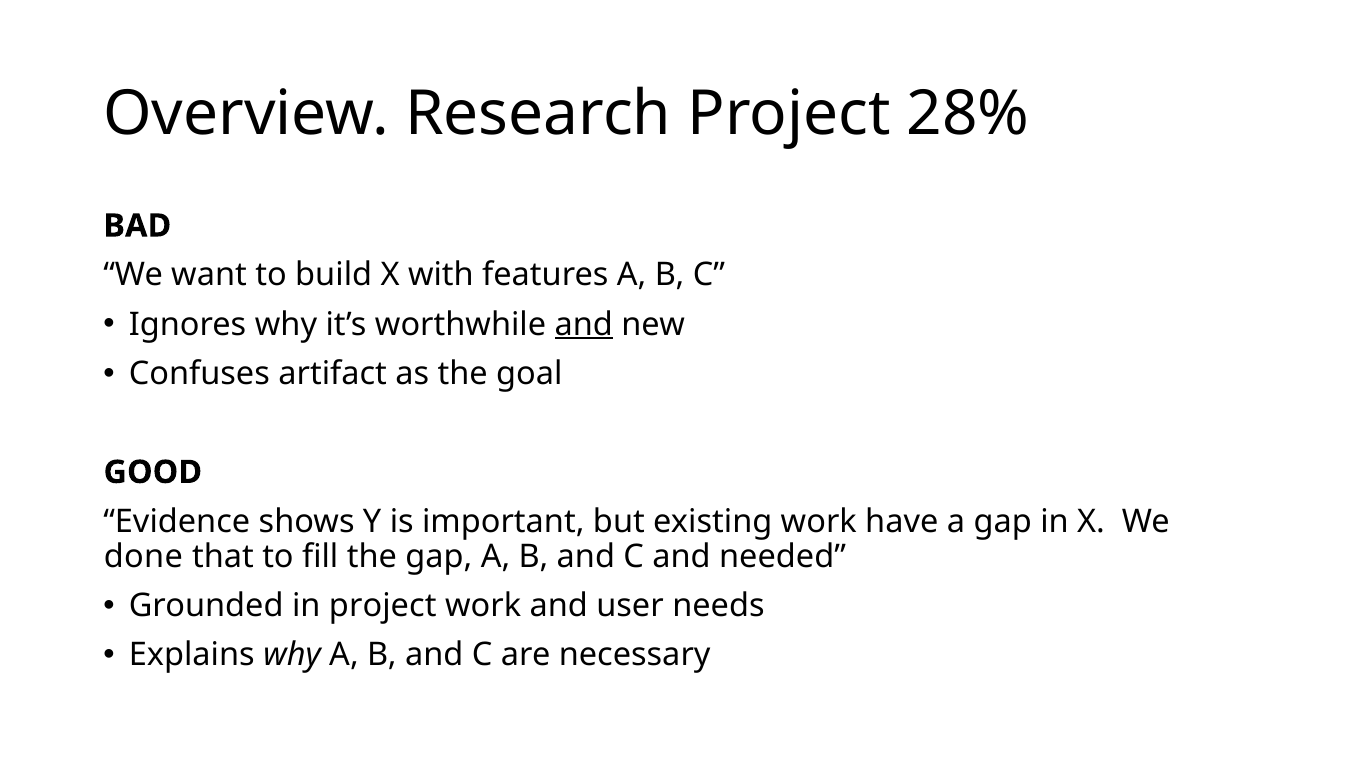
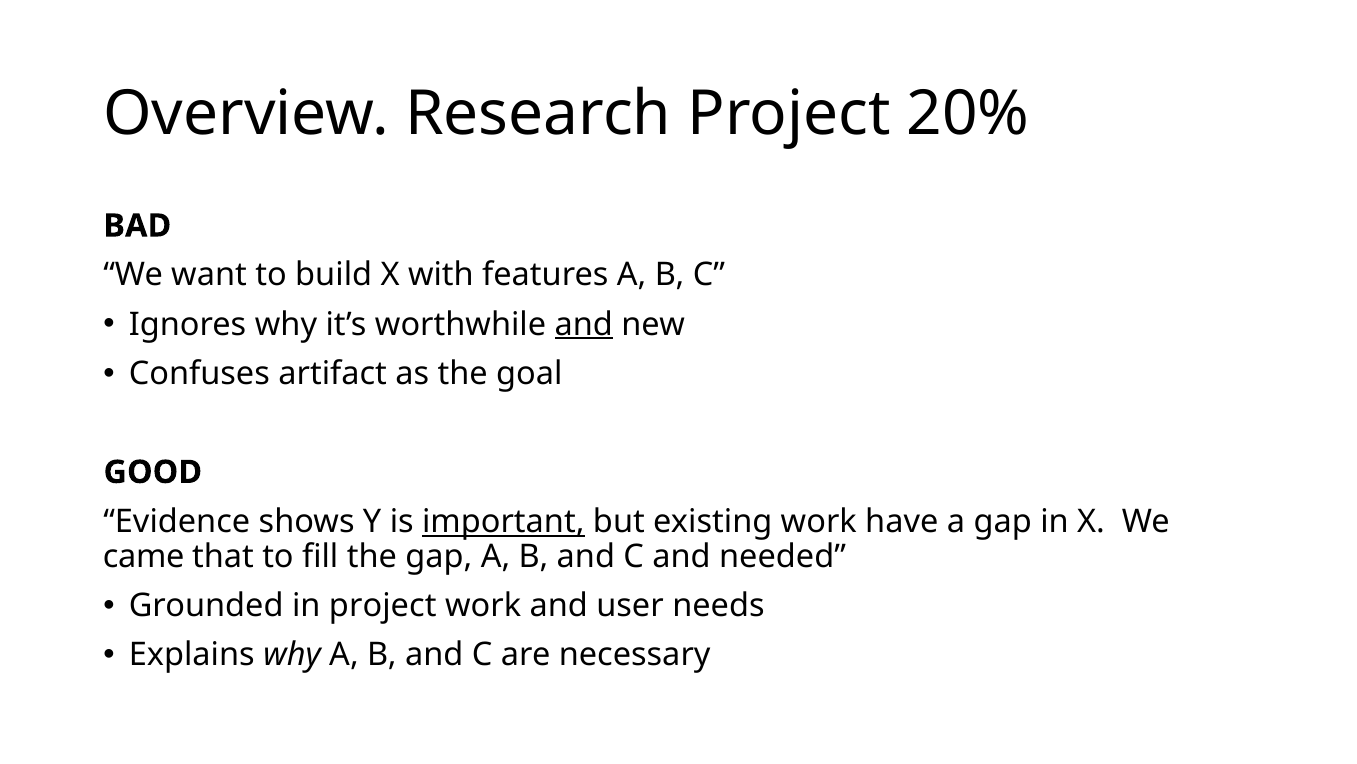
28%: 28% -> 20%
important underline: none -> present
done: done -> came
